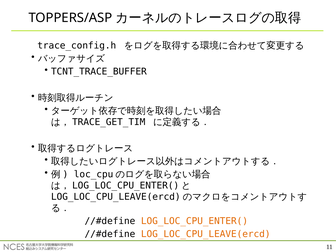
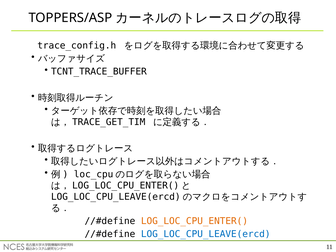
LOG_LOC_CPU_LEAVE(ercd colour: orange -> blue
